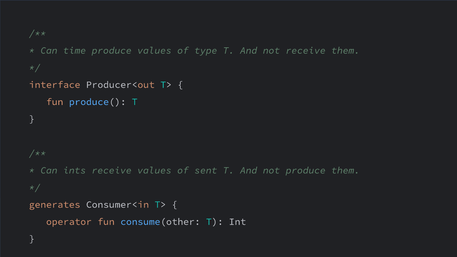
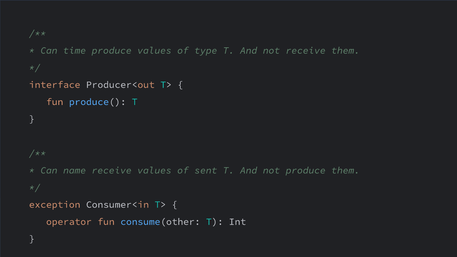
ints: ints -> name
generates: generates -> exception
